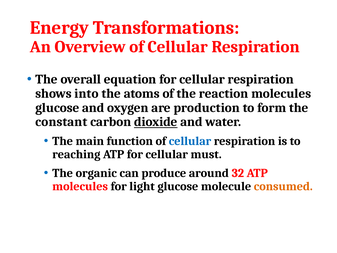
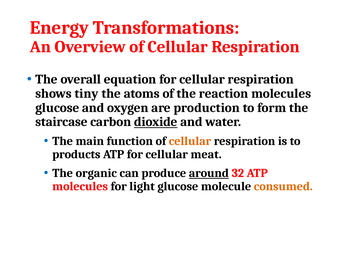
into: into -> tiny
constant: constant -> staircase
cellular at (190, 141) colour: blue -> orange
reaching: reaching -> products
must: must -> meat
around underline: none -> present
